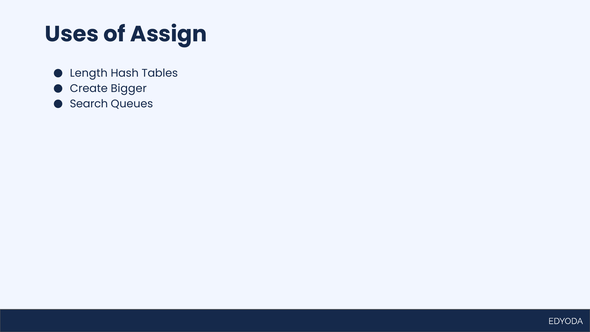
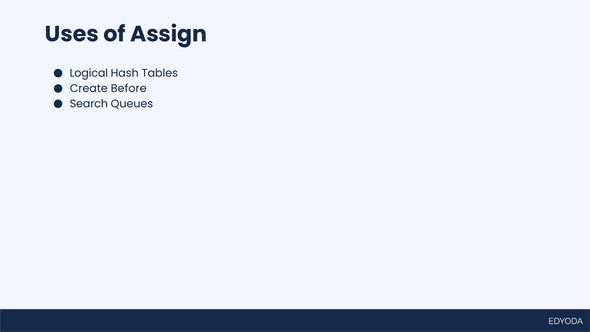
Length: Length -> Logical
Bigger: Bigger -> Before
